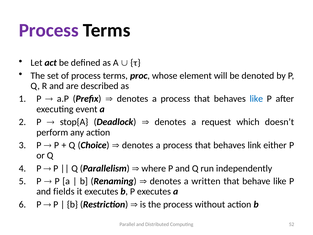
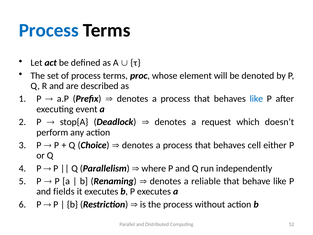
Process at (49, 30) colour: purple -> blue
link: link -> cell
written: written -> reliable
